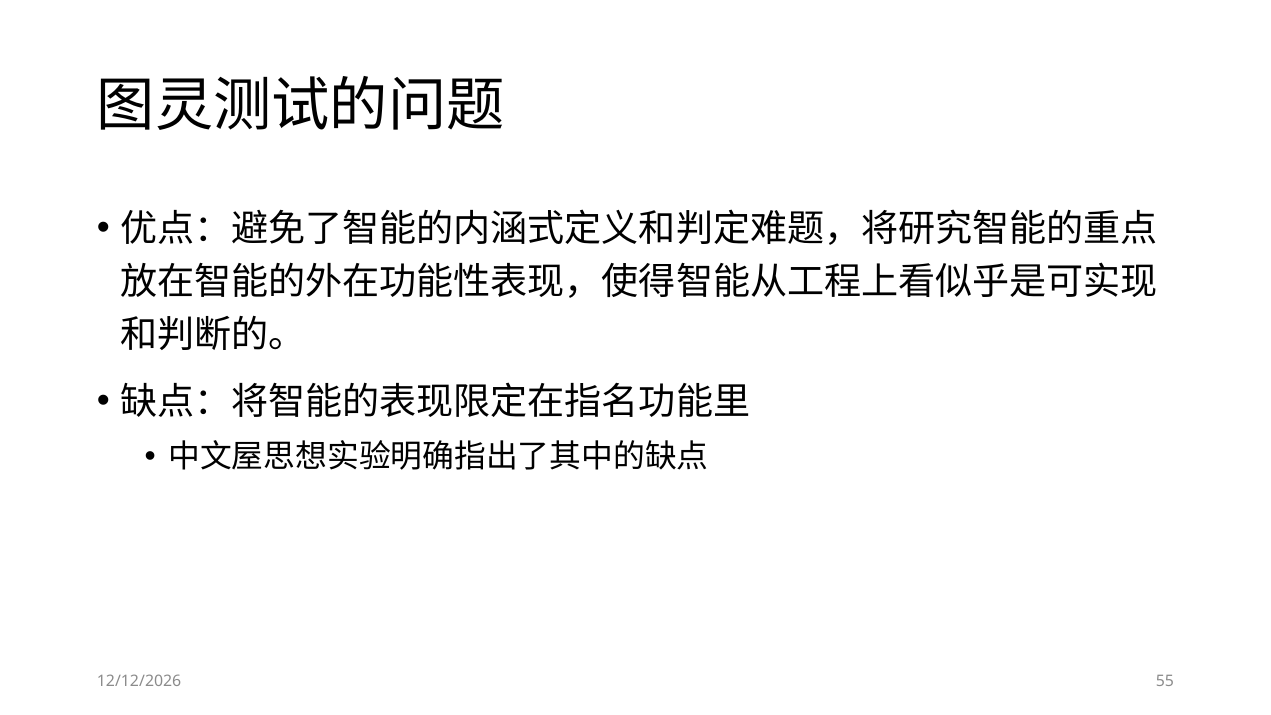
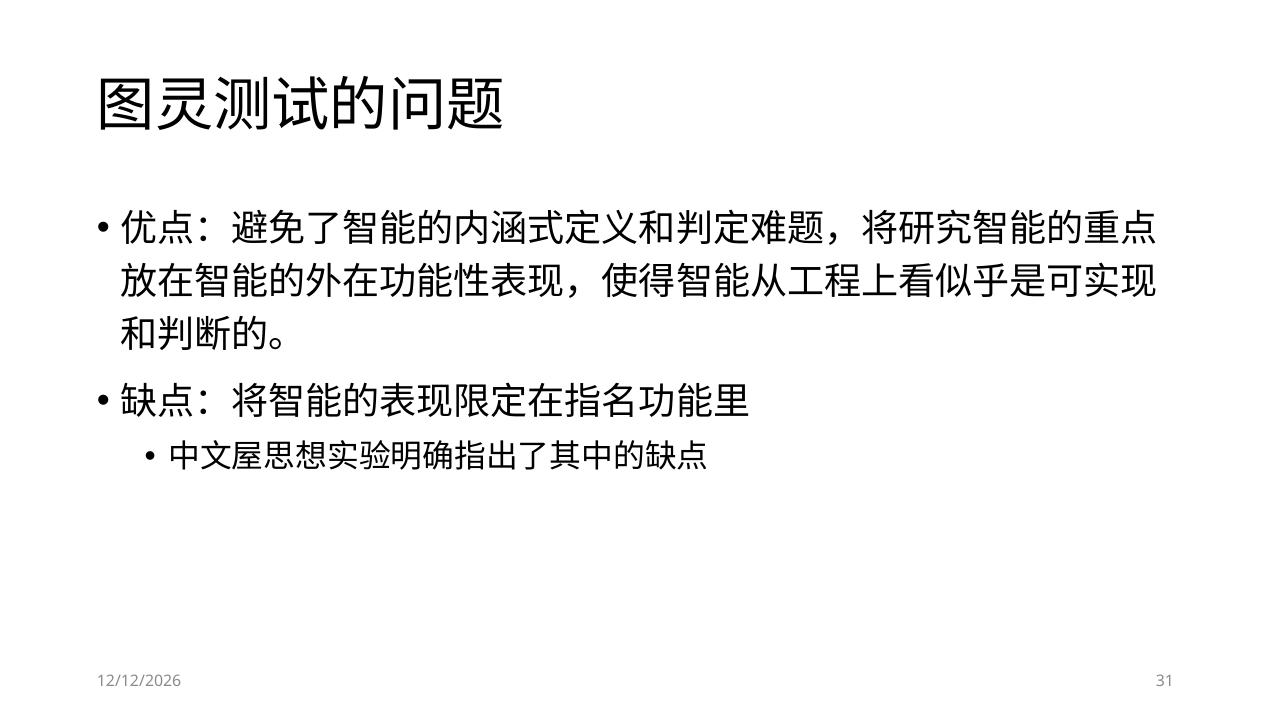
55: 55 -> 31
